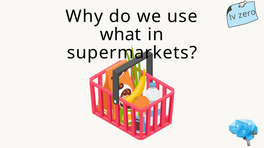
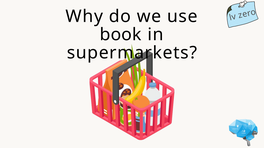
what: what -> book
